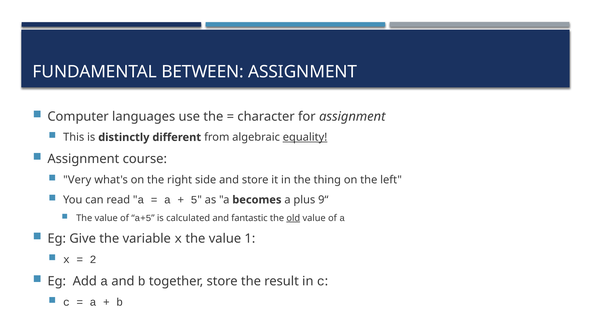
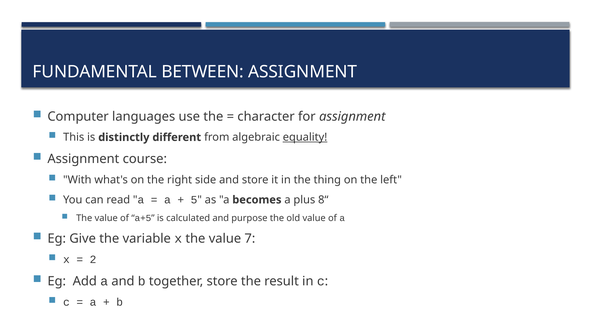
Very: Very -> With
9“: 9“ -> 8“
fantastic: fantastic -> purpose
old underline: present -> none
1: 1 -> 7
